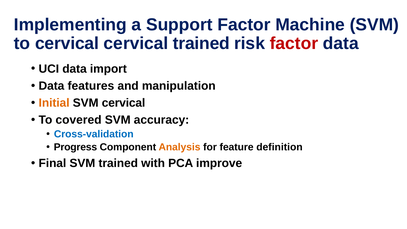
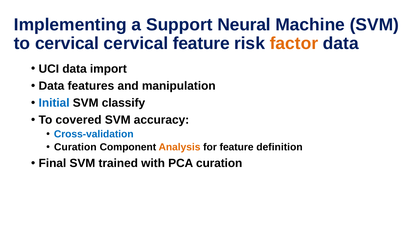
Support Factor: Factor -> Neural
cervical trained: trained -> feature
factor at (294, 44) colour: red -> orange
Initial colour: orange -> blue
SVM cervical: cervical -> classify
Progress at (75, 147): Progress -> Curation
PCA improve: improve -> curation
